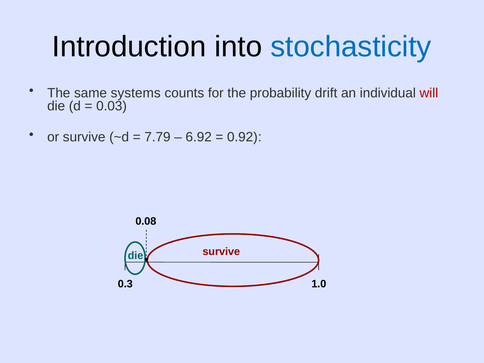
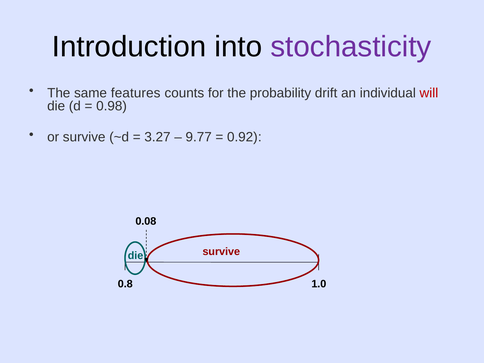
stochasticity colour: blue -> purple
systems: systems -> features
0.03: 0.03 -> 0.98
7.79: 7.79 -> 3.27
6.92: 6.92 -> 9.77
0.3: 0.3 -> 0.8
